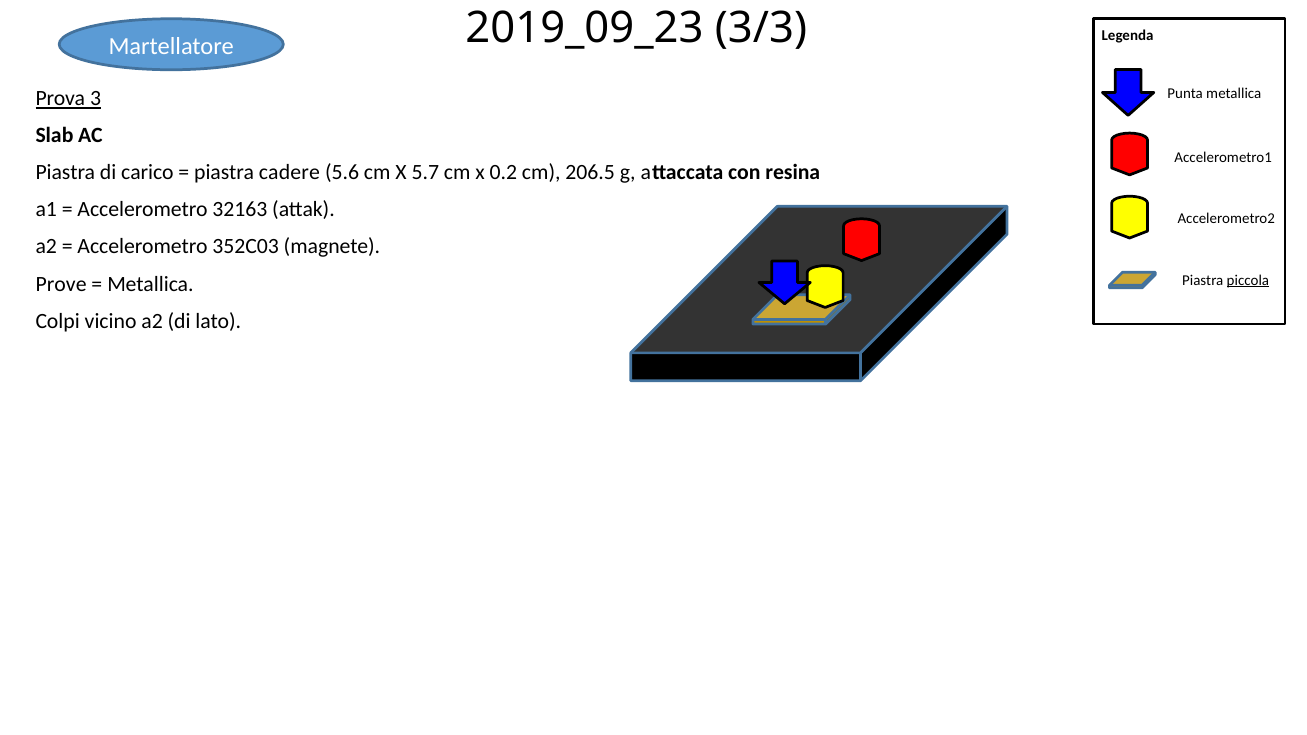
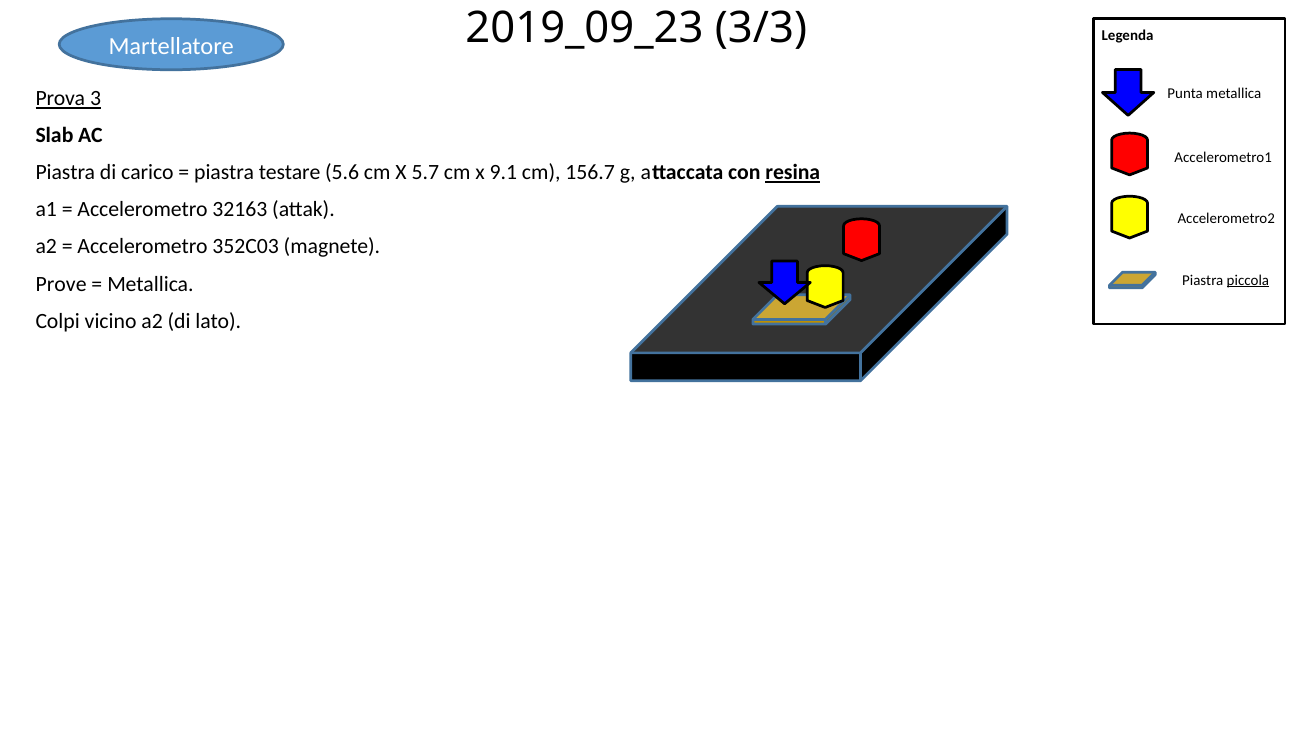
cadere: cadere -> testare
0.2: 0.2 -> 9.1
206.5: 206.5 -> 156.7
resina underline: none -> present
